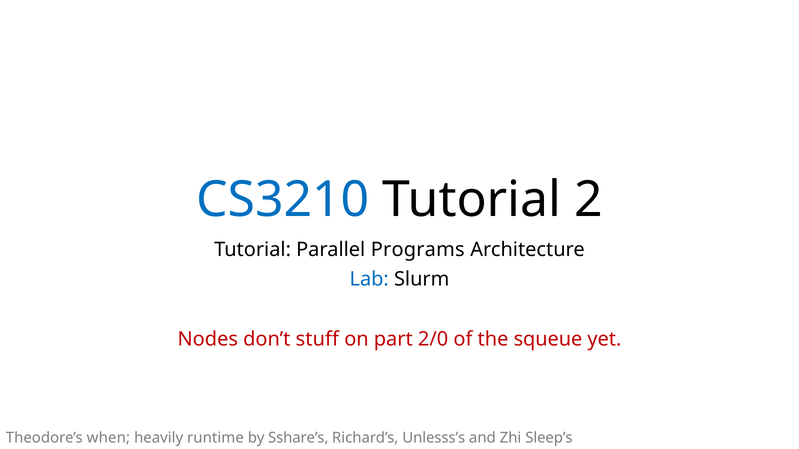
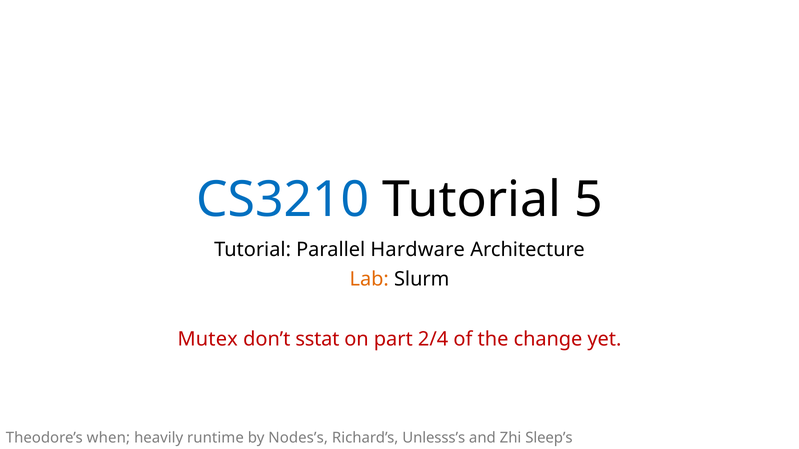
2: 2 -> 5
Programs: Programs -> Hardware
Lab colour: blue -> orange
Nodes: Nodes -> Mutex
stuff: stuff -> sstat
2/0: 2/0 -> 2/4
squeue: squeue -> change
Sshare’s: Sshare’s -> Nodes’s
